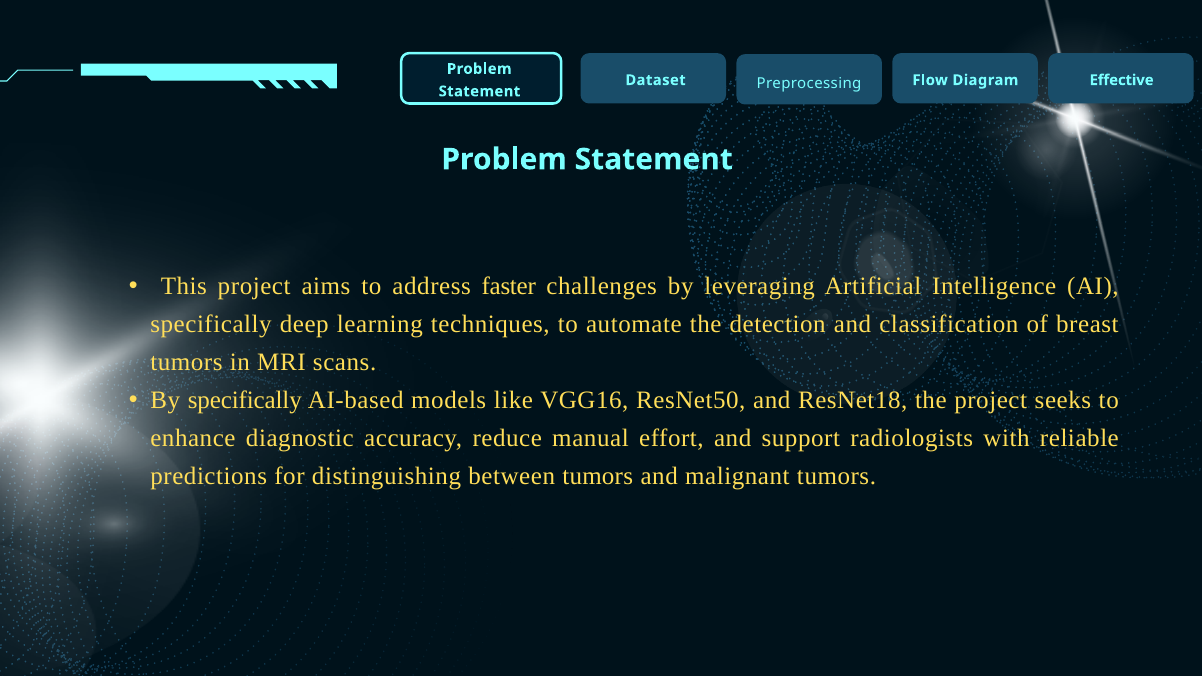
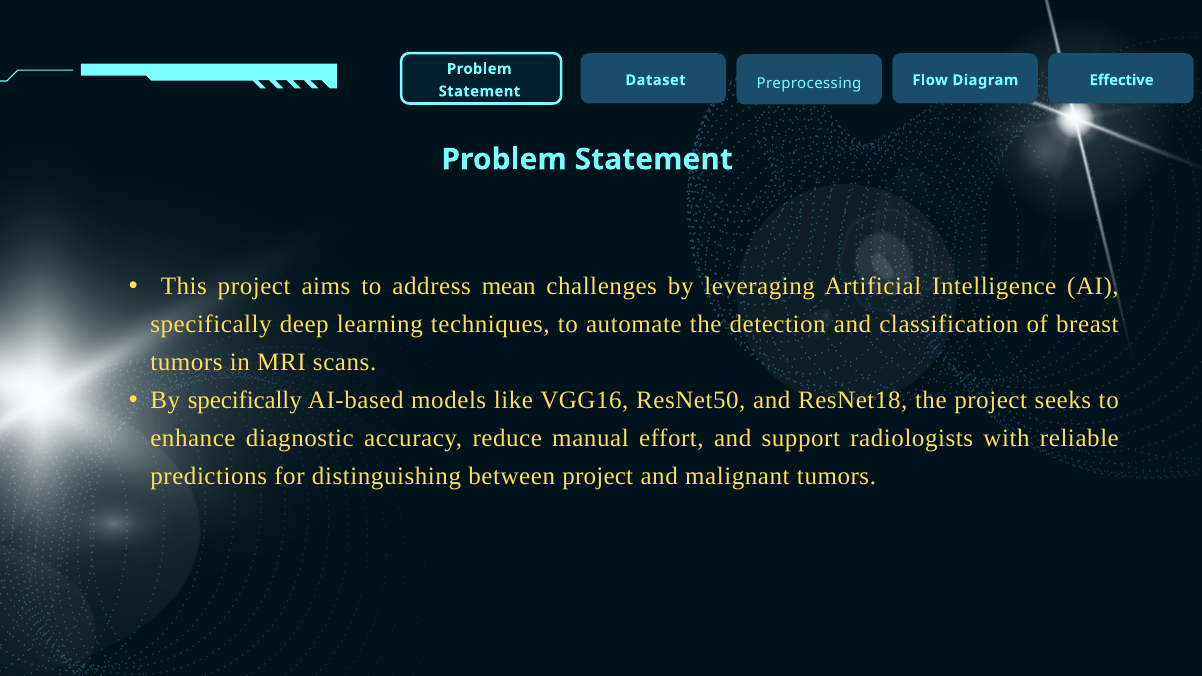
faster: faster -> mean
between tumors: tumors -> project
